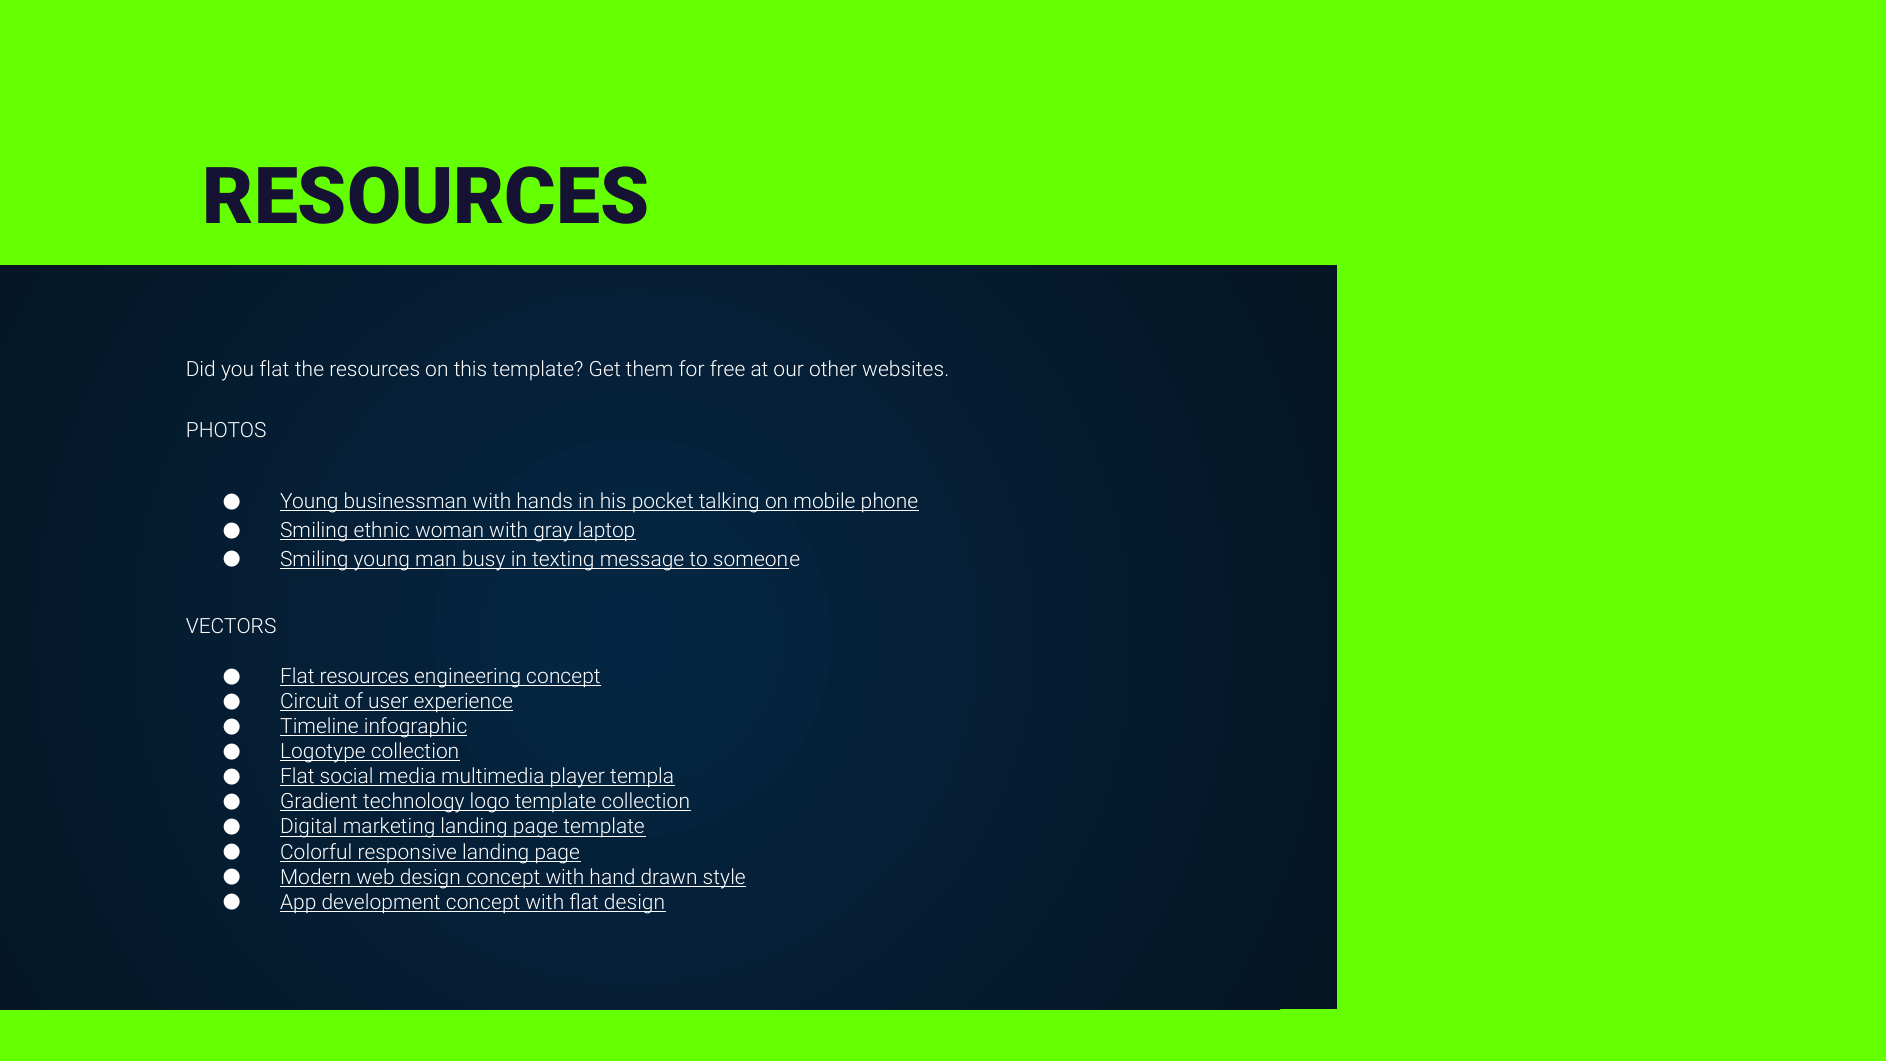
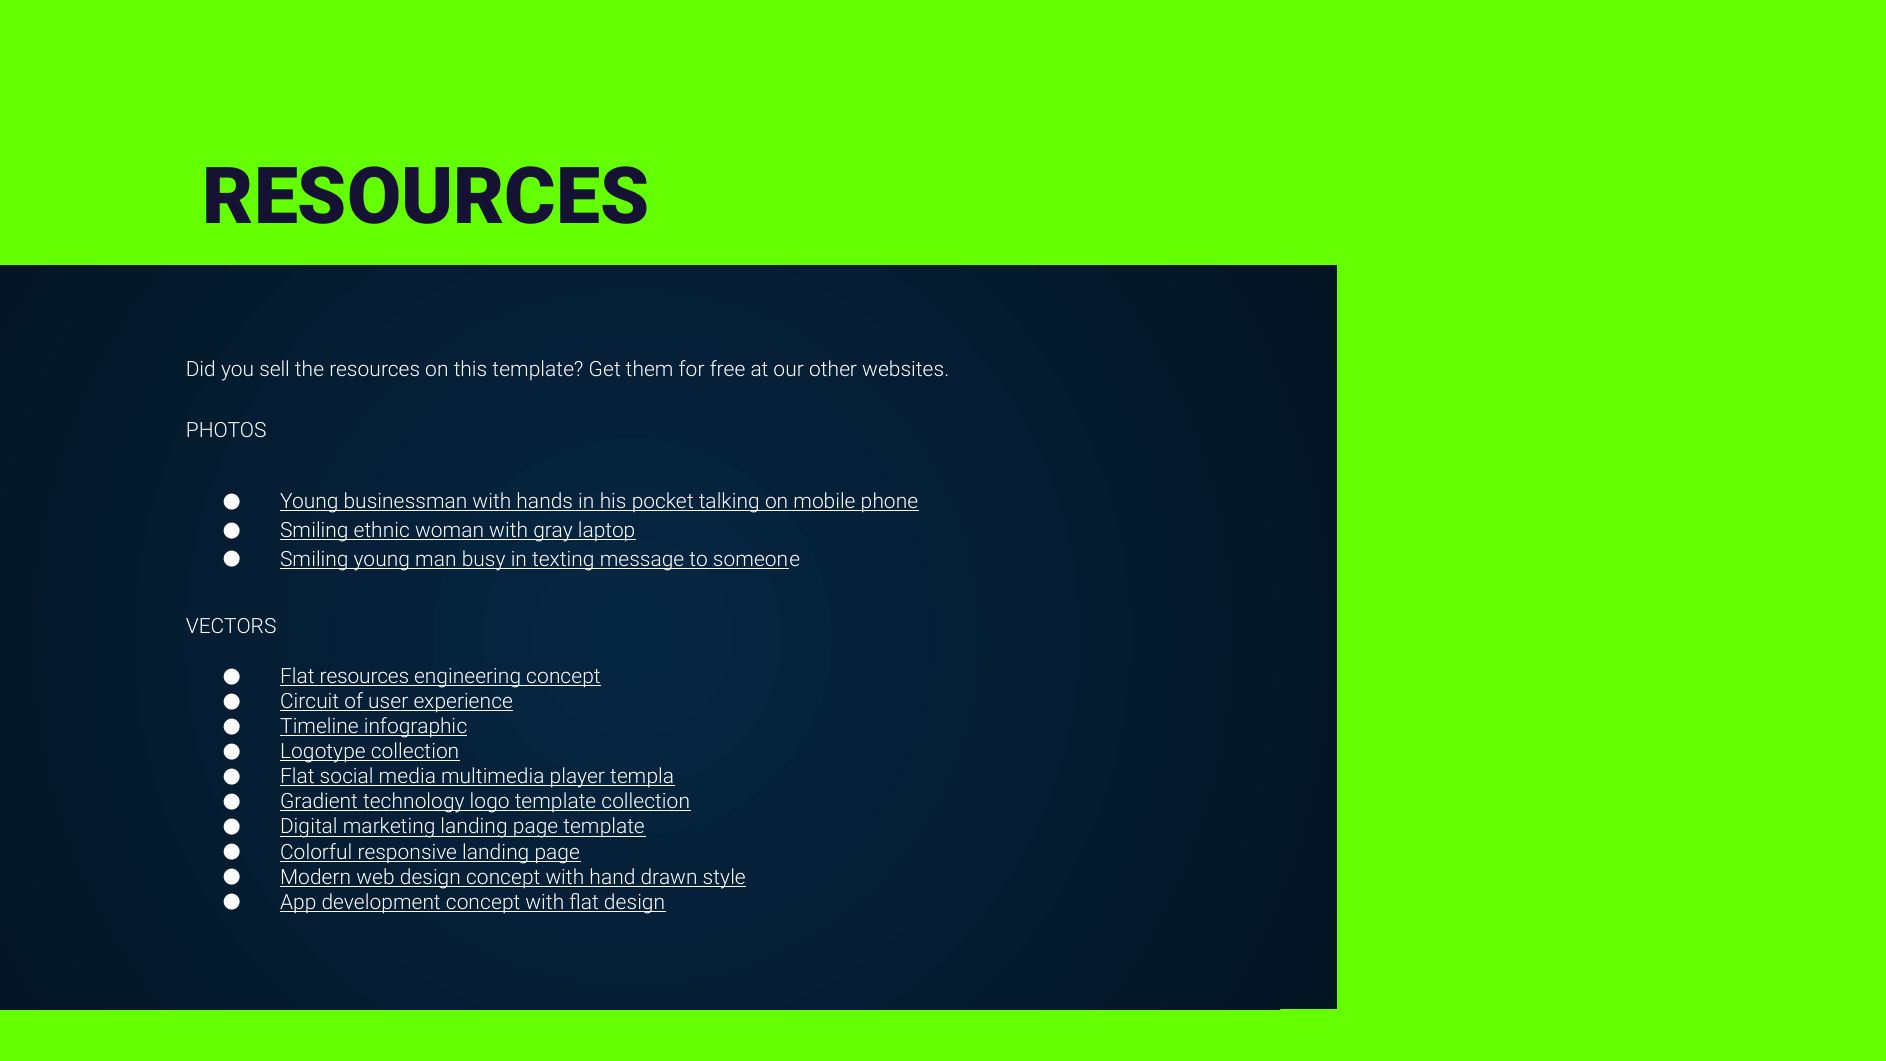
you flat: flat -> sell
